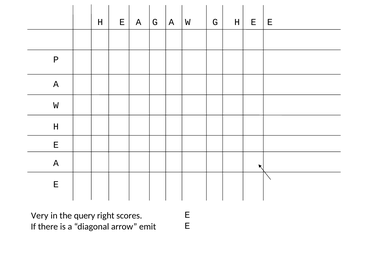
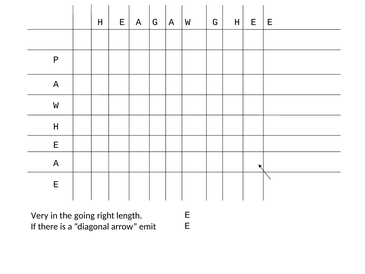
query: query -> going
scores: scores -> length
